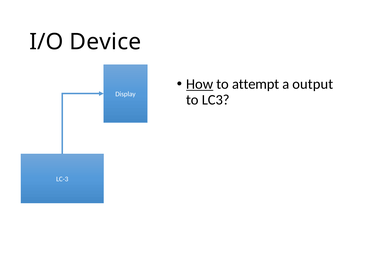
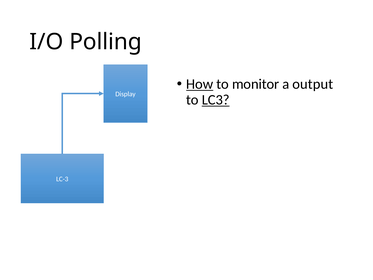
Device: Device -> Polling
attempt: attempt -> monitor
LC3 underline: none -> present
